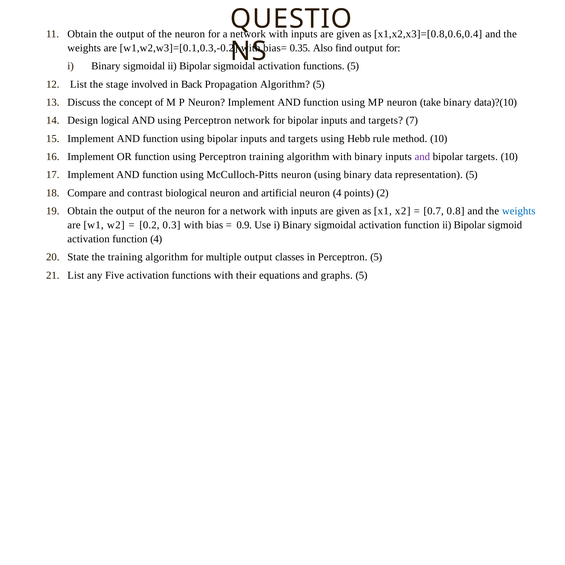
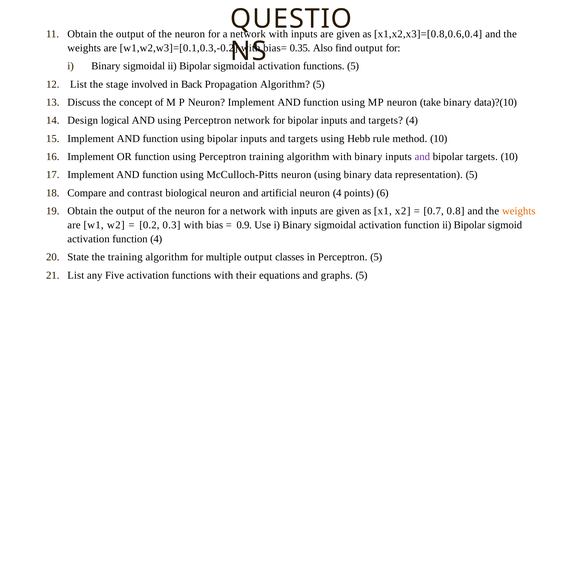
targets 7: 7 -> 4
2: 2 -> 6
weights at (519, 211) colour: blue -> orange
